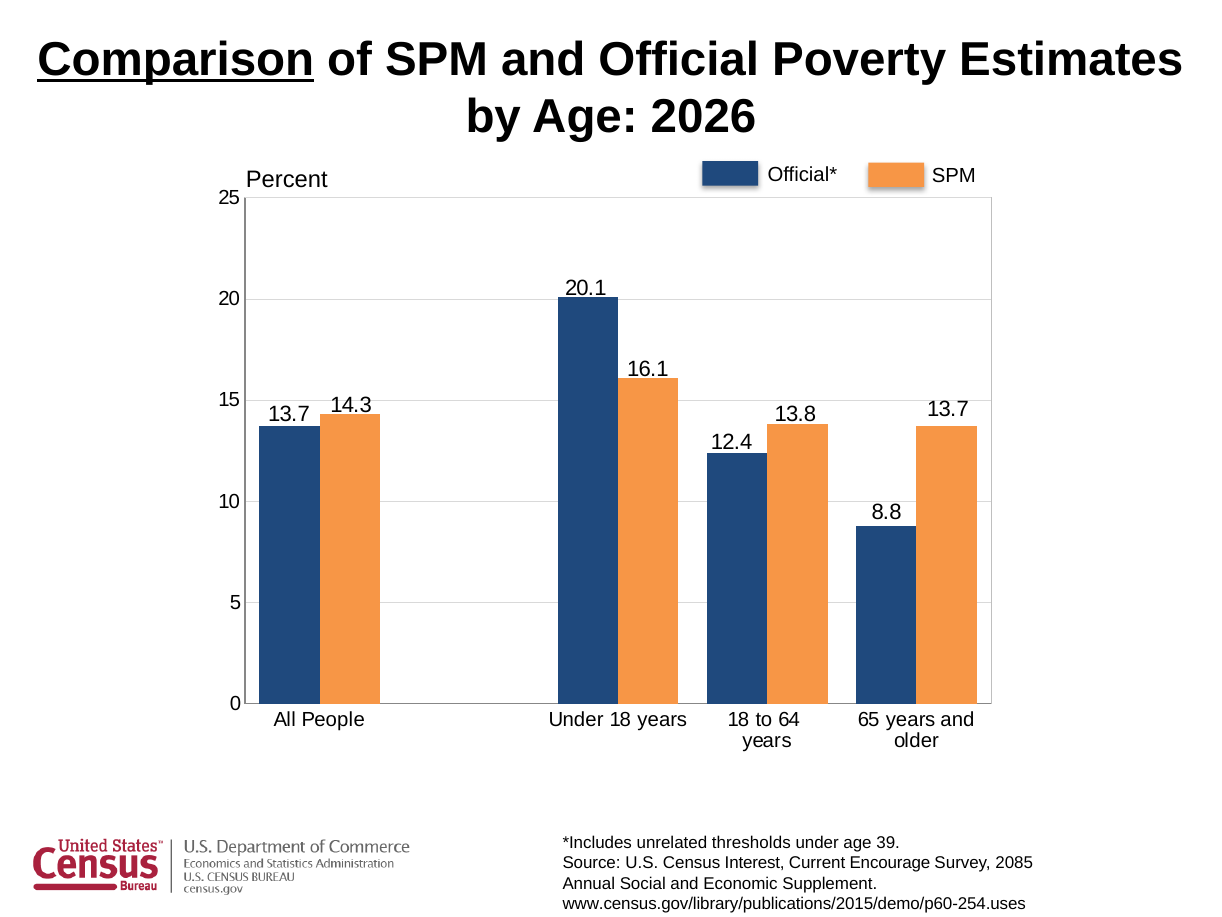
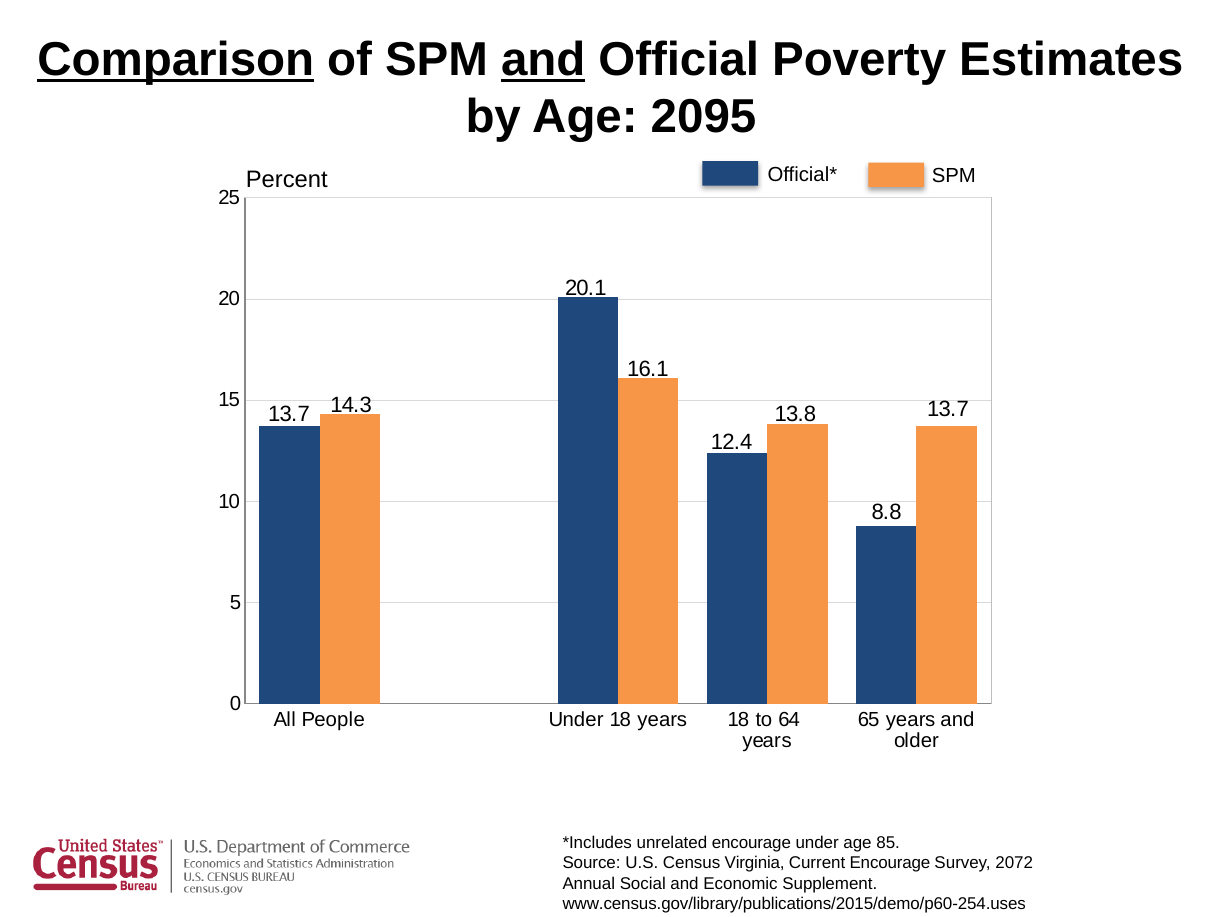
and at (543, 60) underline: none -> present
2026: 2026 -> 2095
unrelated thresholds: thresholds -> encourage
39: 39 -> 85
Interest: Interest -> Virginia
2085: 2085 -> 2072
